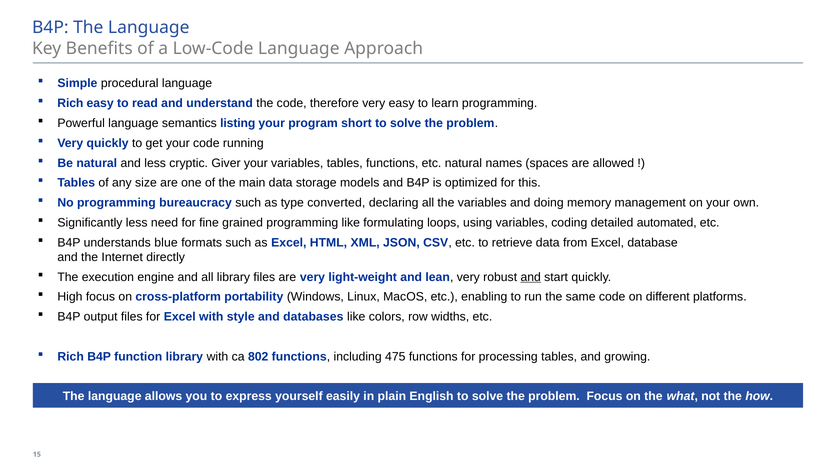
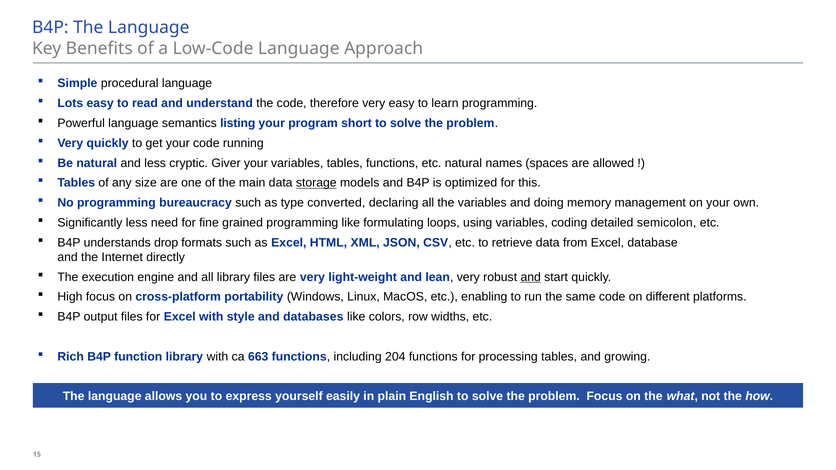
Rich at (70, 103): Rich -> Lots
storage underline: none -> present
automated: automated -> semicolon
blue: blue -> drop
802: 802 -> 663
475: 475 -> 204
